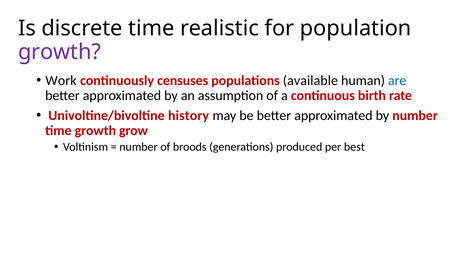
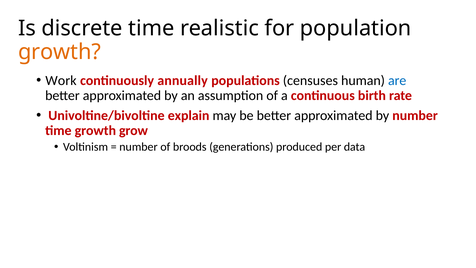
growth at (59, 52) colour: purple -> orange
continuously censuses: censuses -> annually
populations available: available -> censuses
history: history -> explain
per best: best -> data
